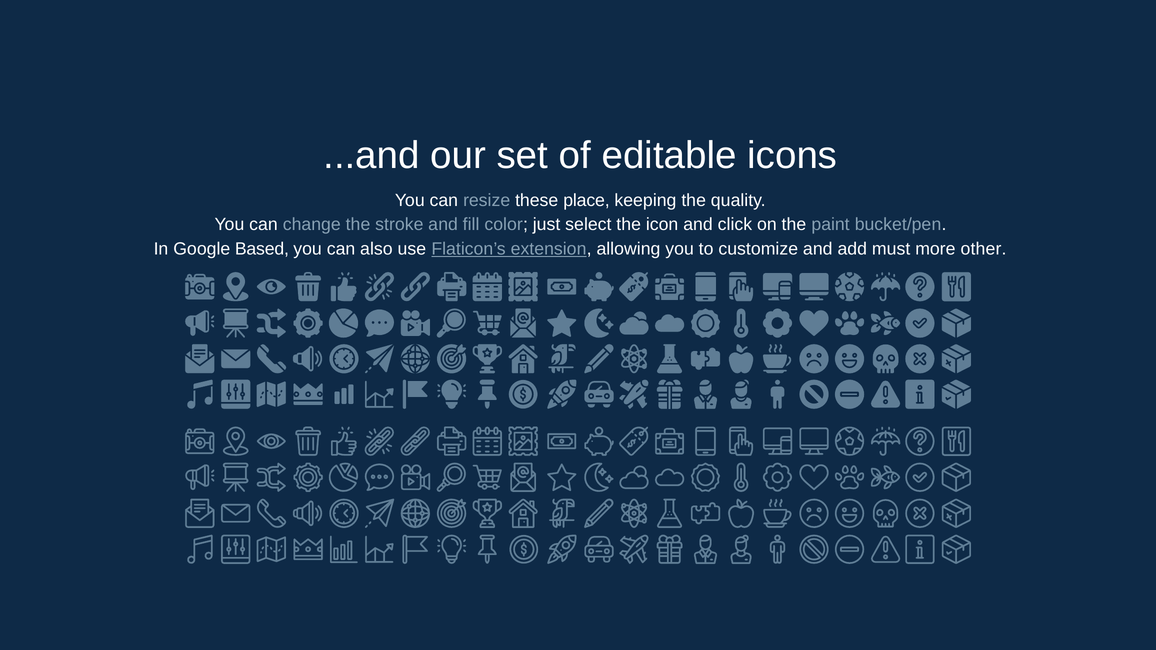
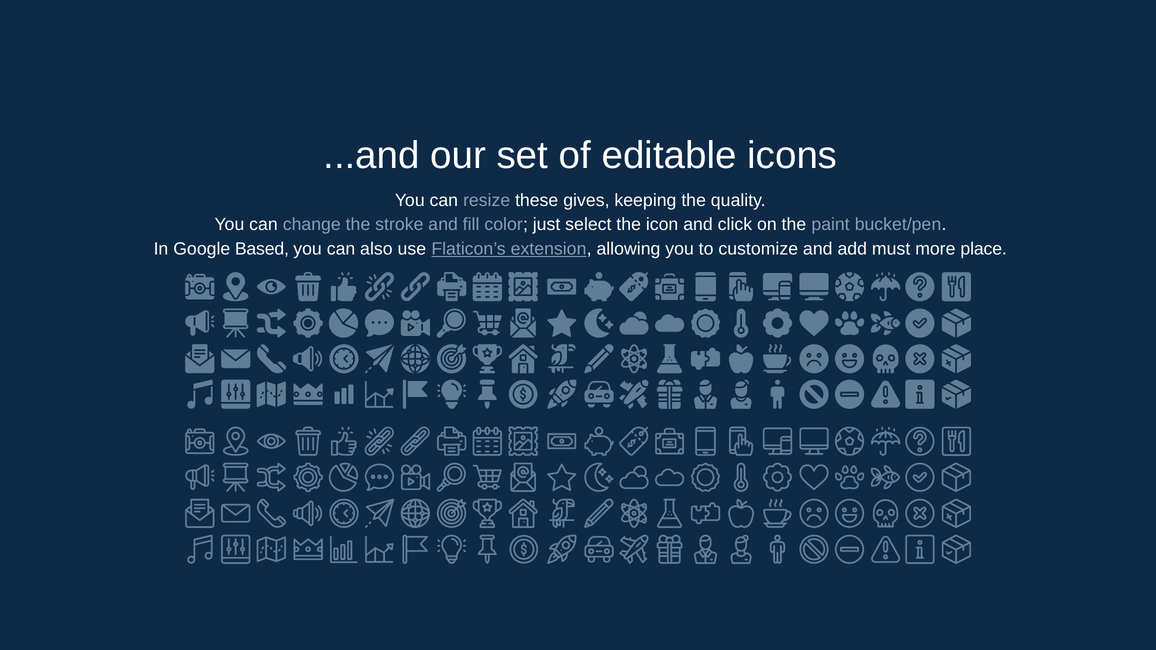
place: place -> gives
other: other -> place
